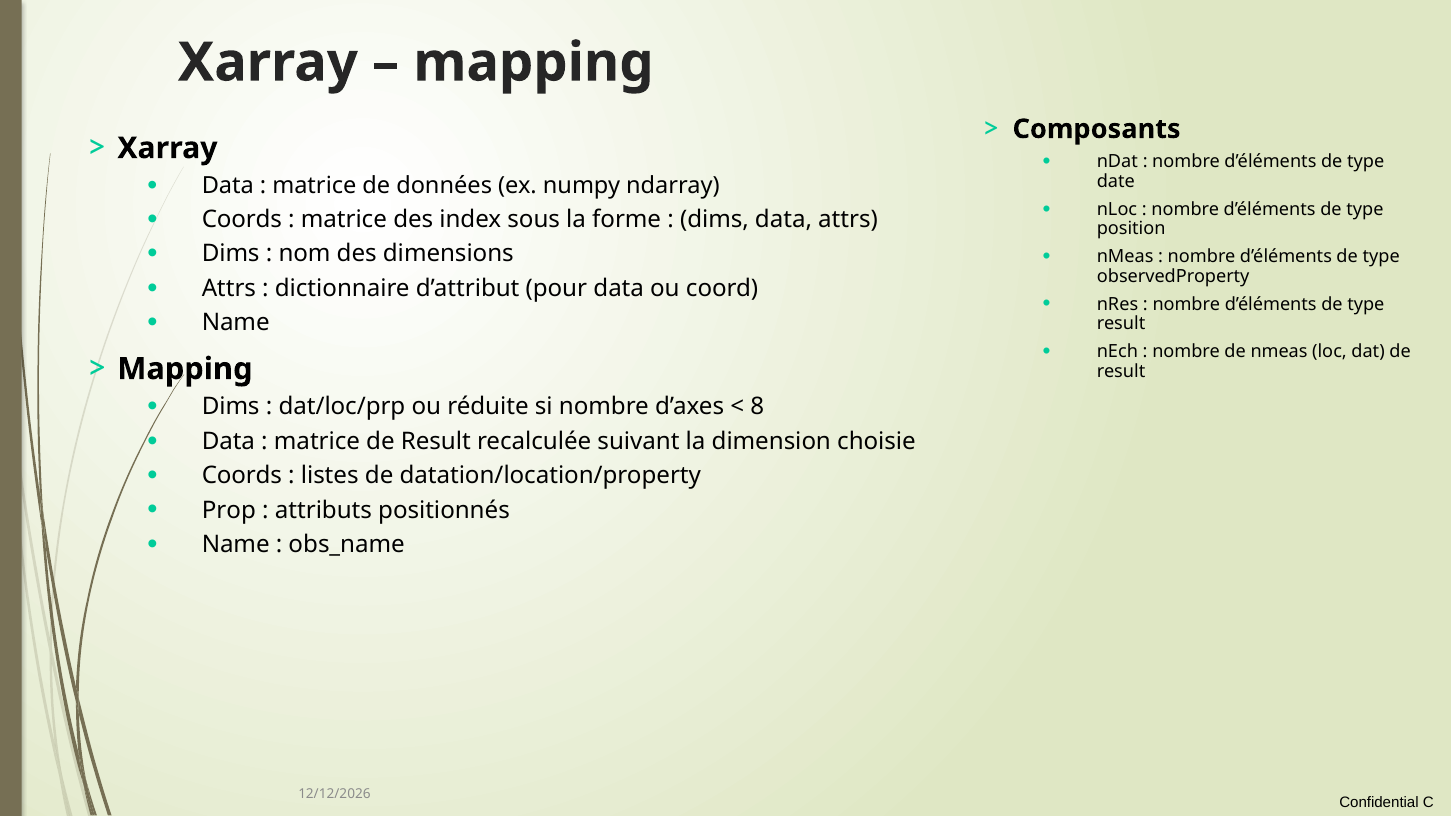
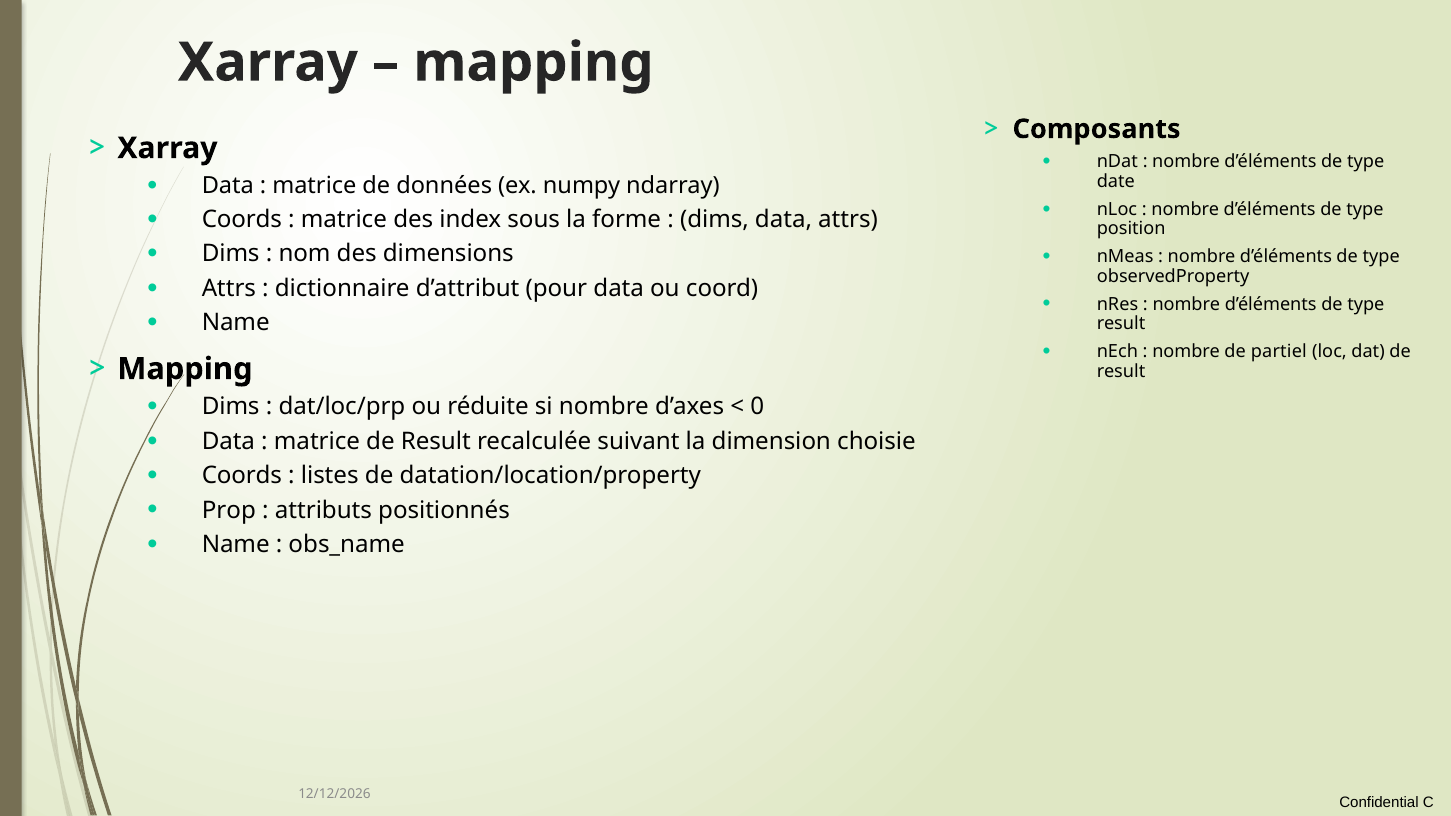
de nmeas: nmeas -> partiel
8: 8 -> 0
